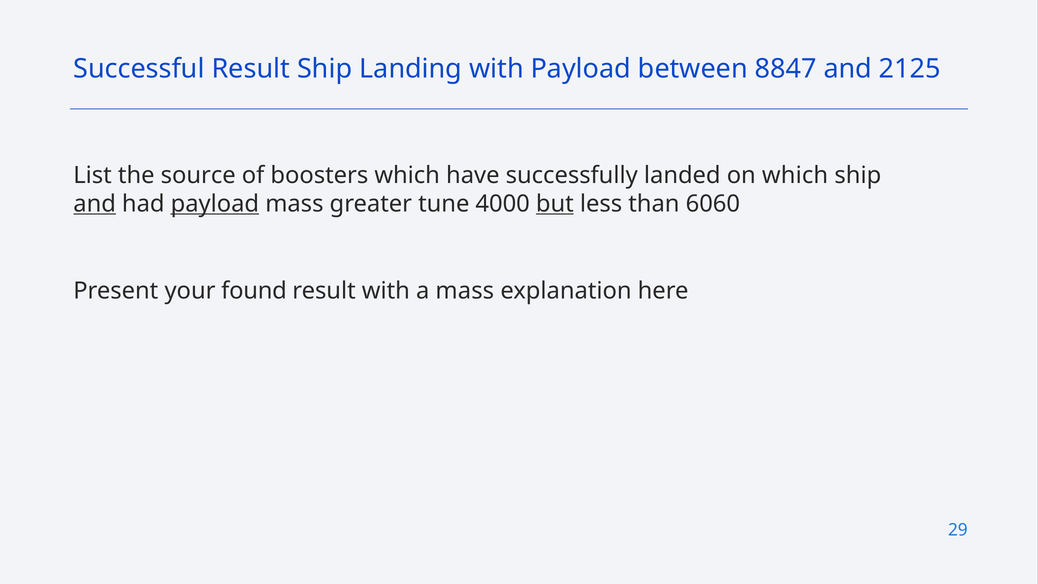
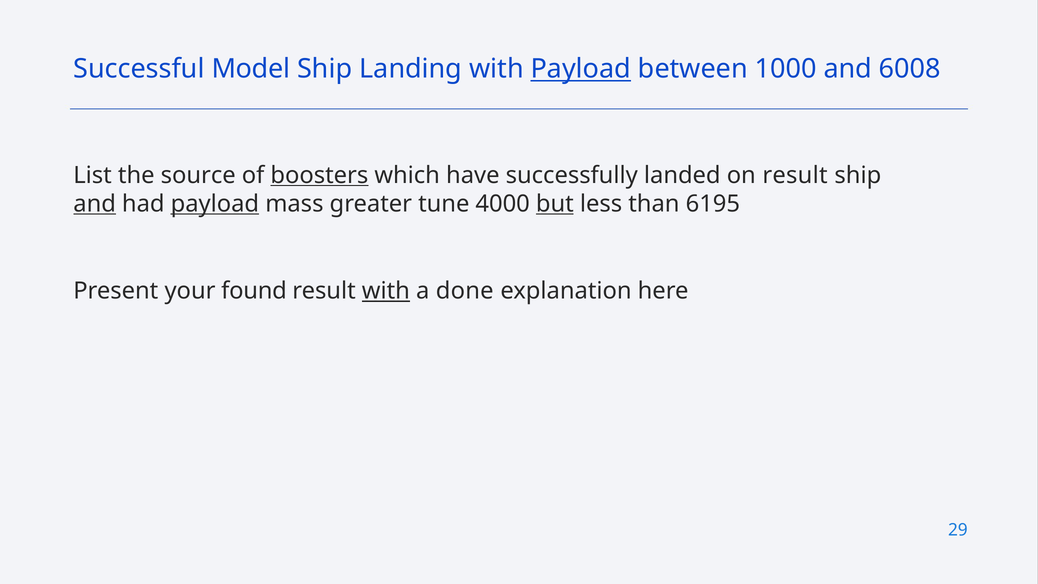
Successful Result: Result -> Model
Payload at (581, 69) underline: none -> present
8847: 8847 -> 1000
2125: 2125 -> 6008
boosters underline: none -> present
on which: which -> result
6060: 6060 -> 6195
with at (386, 291) underline: none -> present
a mass: mass -> done
